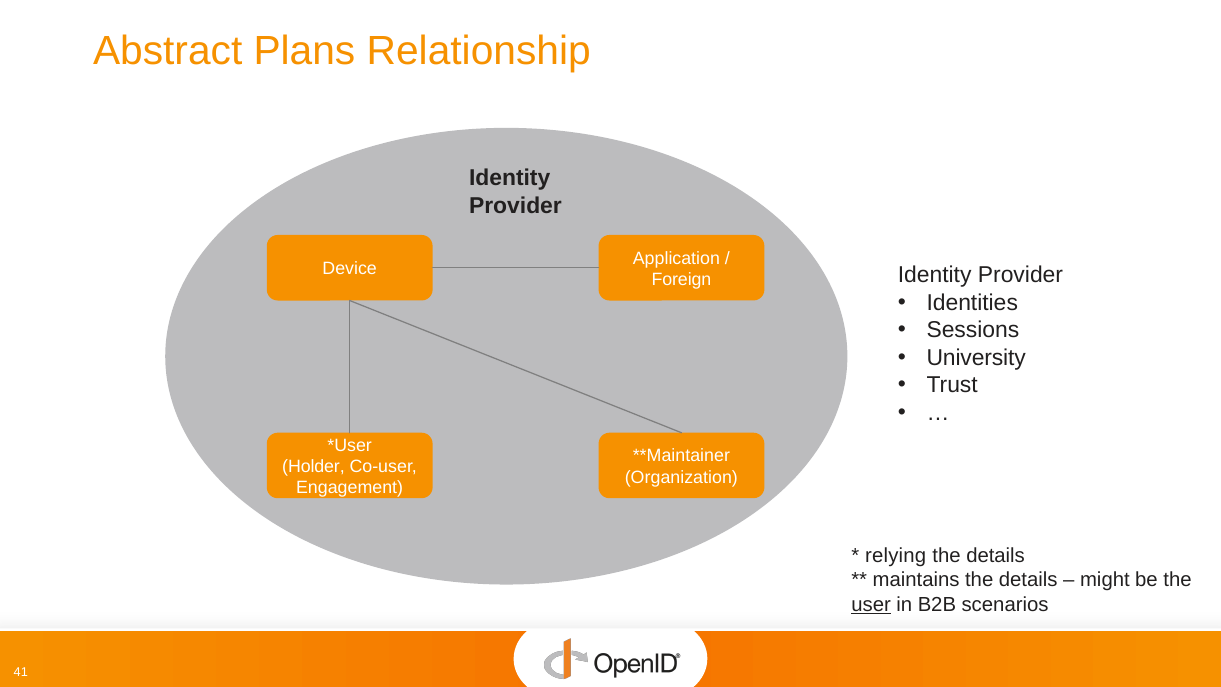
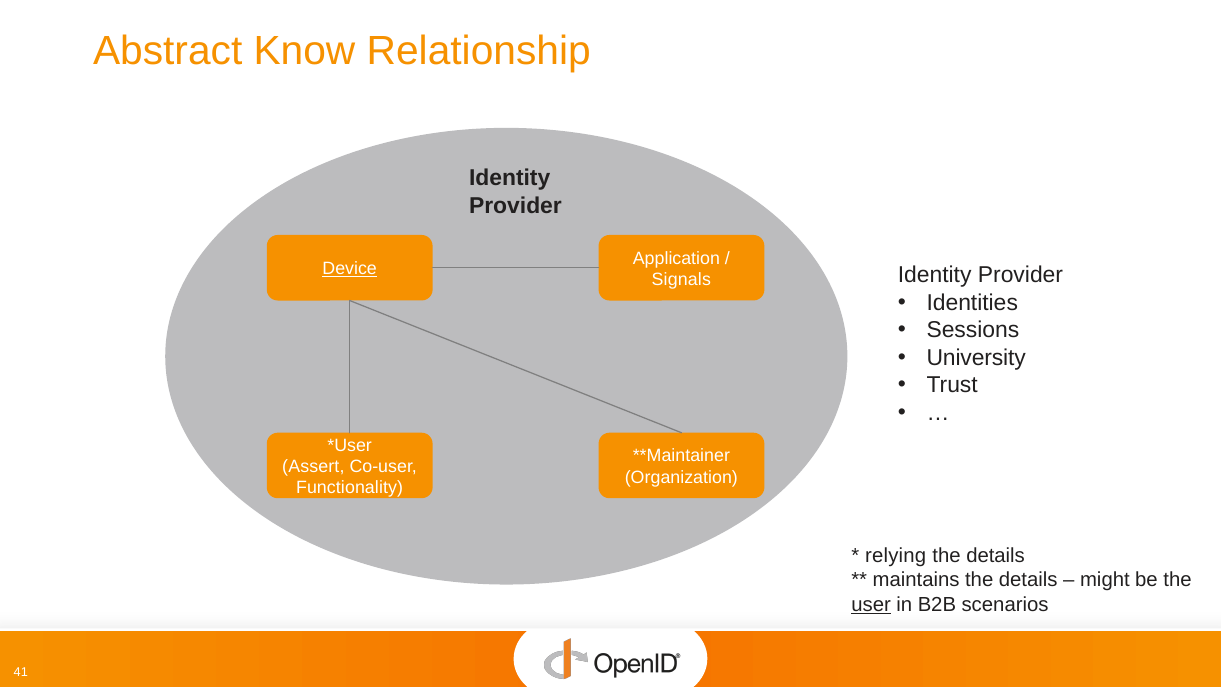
Plans: Plans -> Know
Device underline: none -> present
Foreign: Foreign -> Signals
Holder: Holder -> Assert
Engagement: Engagement -> Functionality
